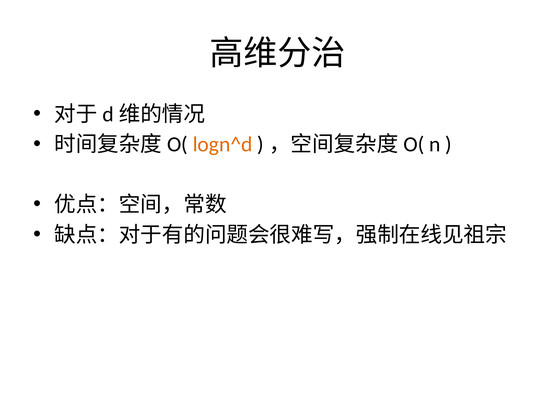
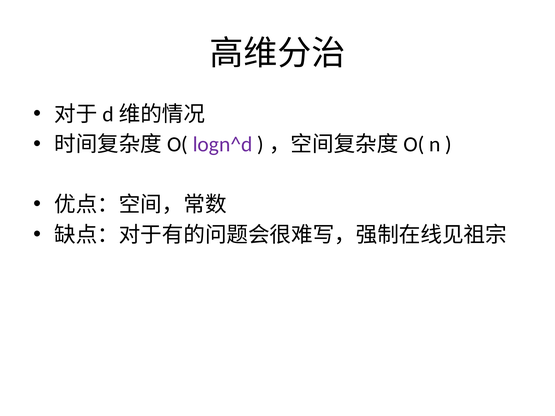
logn^d colour: orange -> purple
